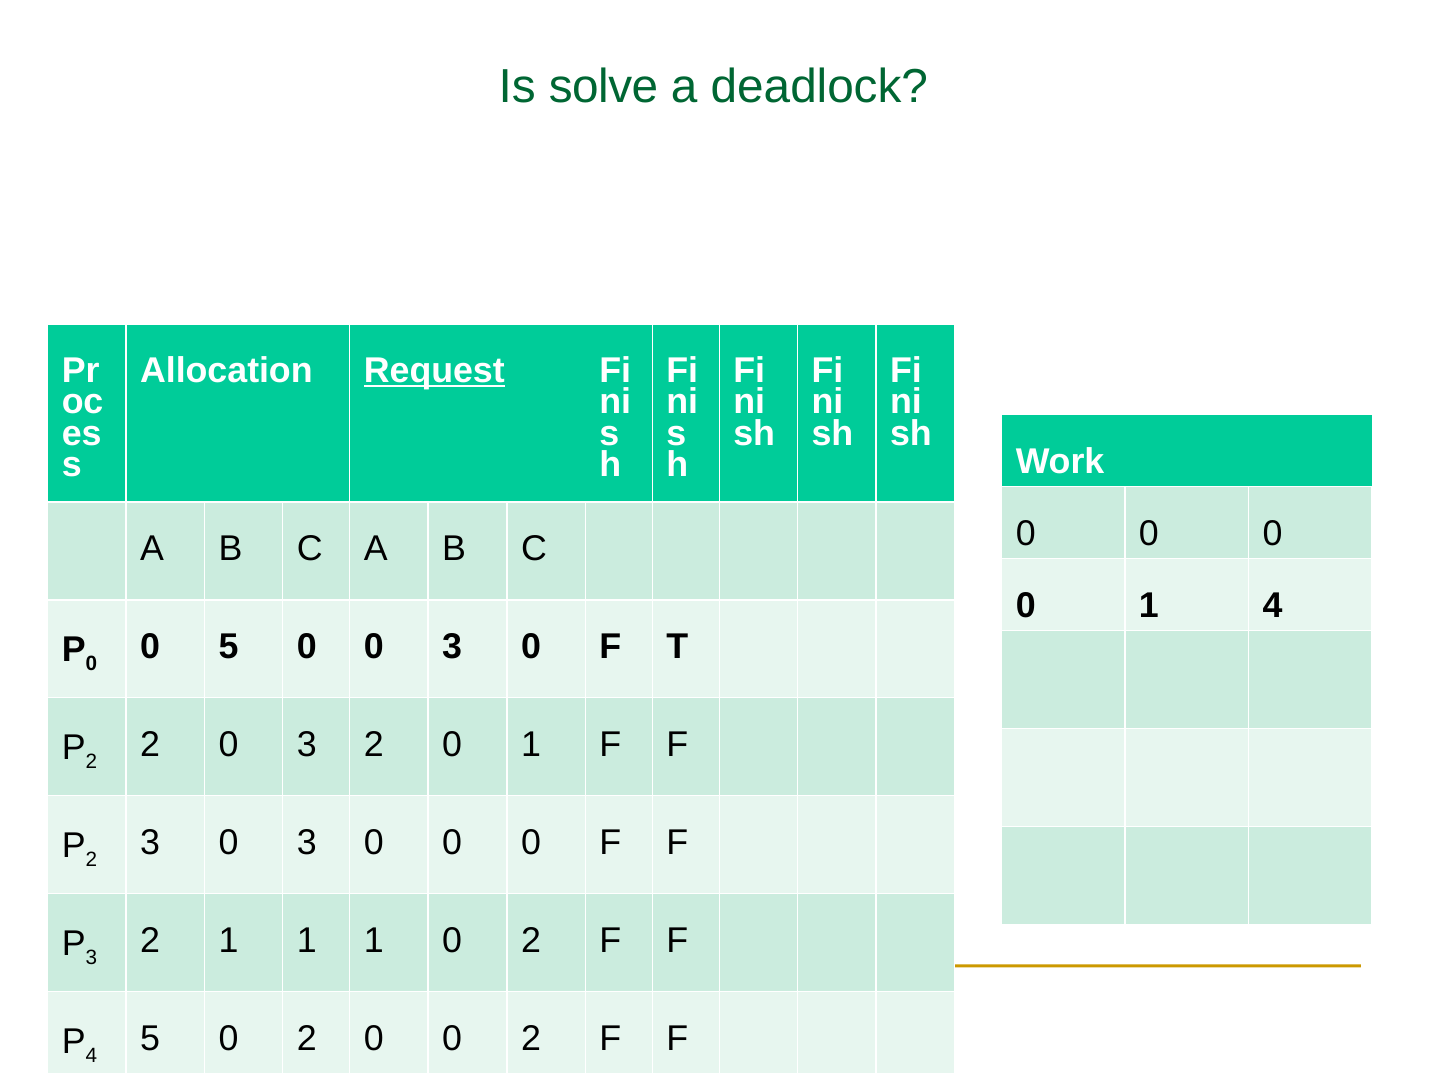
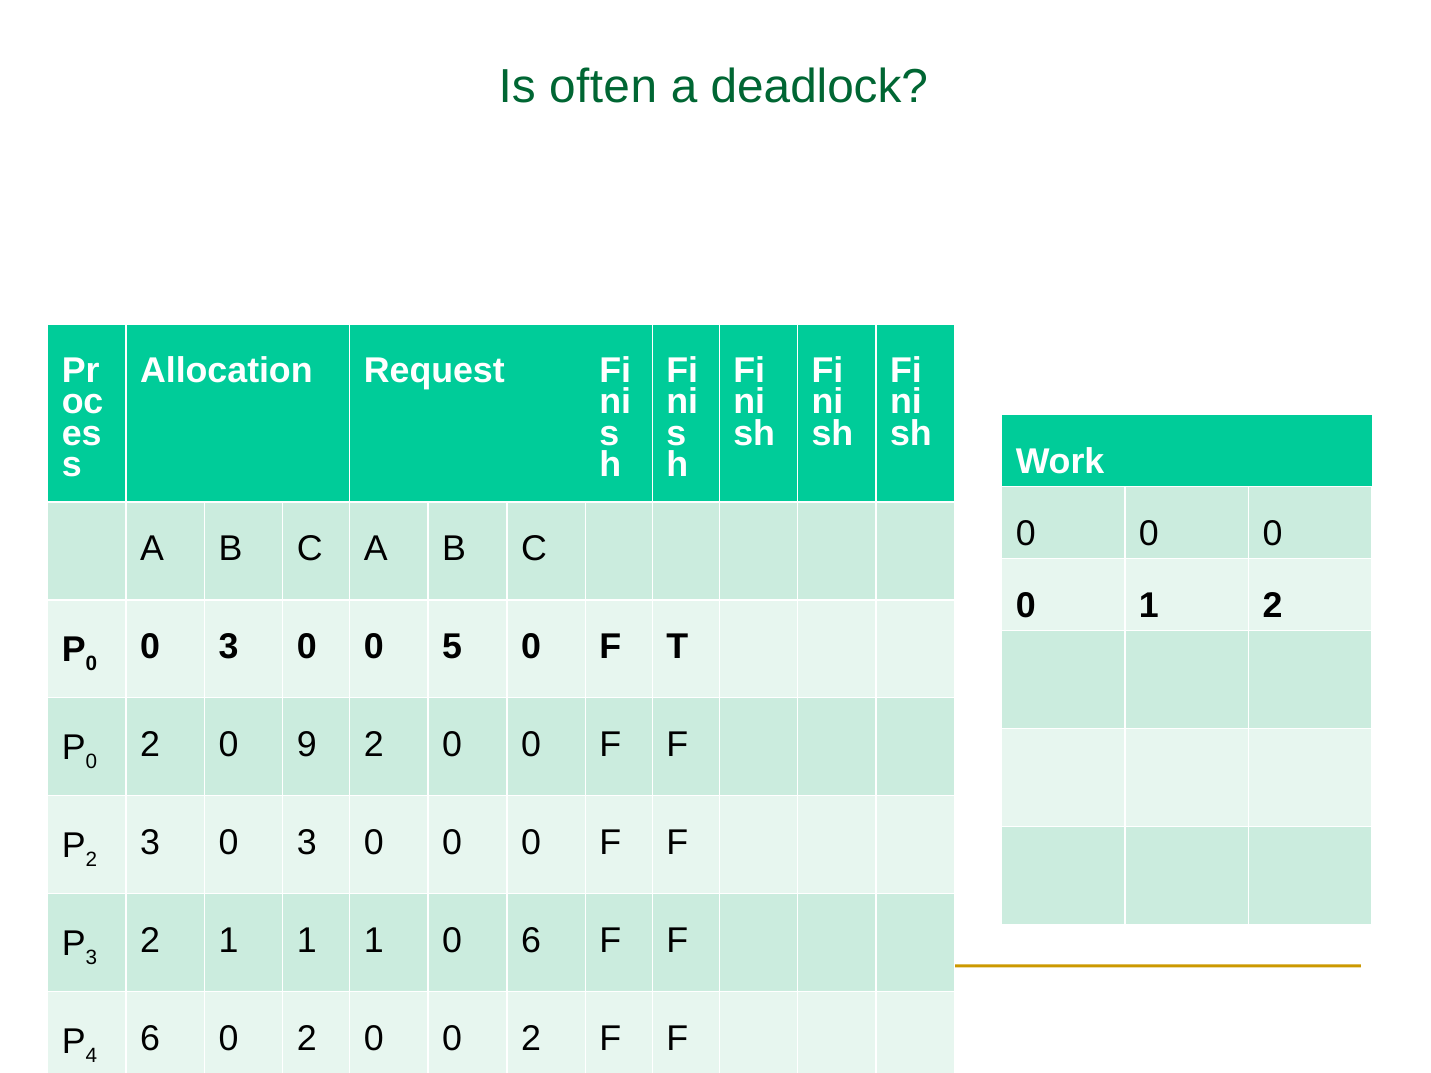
solve: solve -> often
Request underline: present -> none
1 4: 4 -> 2
0 0 5: 5 -> 3
0 0 3: 3 -> 5
2 at (91, 762): 2 -> 0
2 0 3: 3 -> 9
1 at (531, 745): 1 -> 0
1 0 2: 2 -> 6
5 at (150, 1038): 5 -> 6
